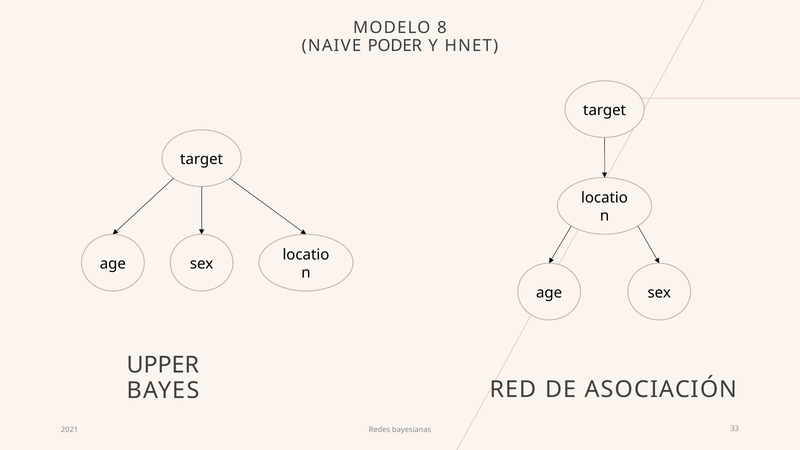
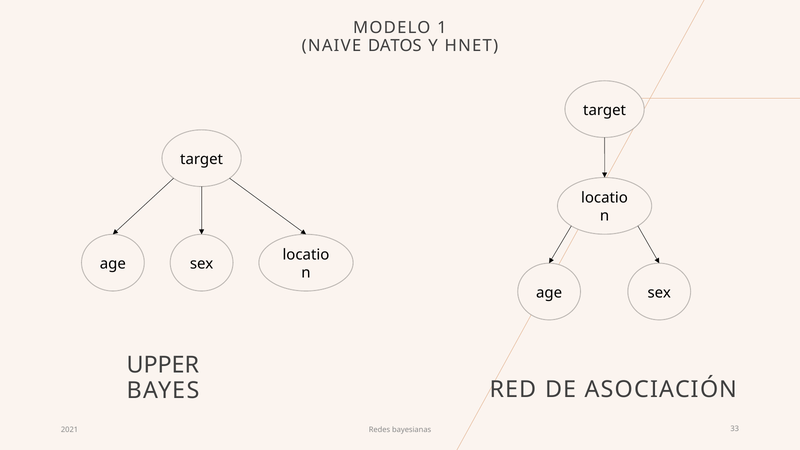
8: 8 -> 1
PODER: PODER -> DATOS
